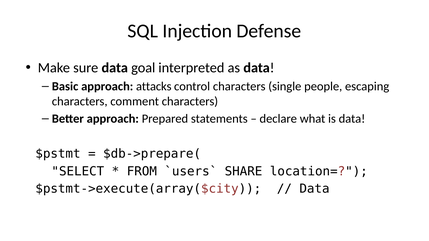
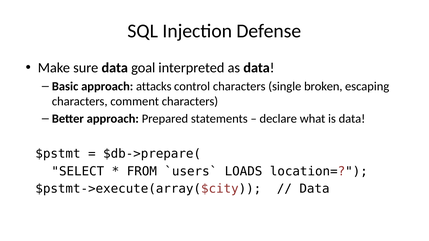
people: people -> broken
SHARE: SHARE -> LOADS
